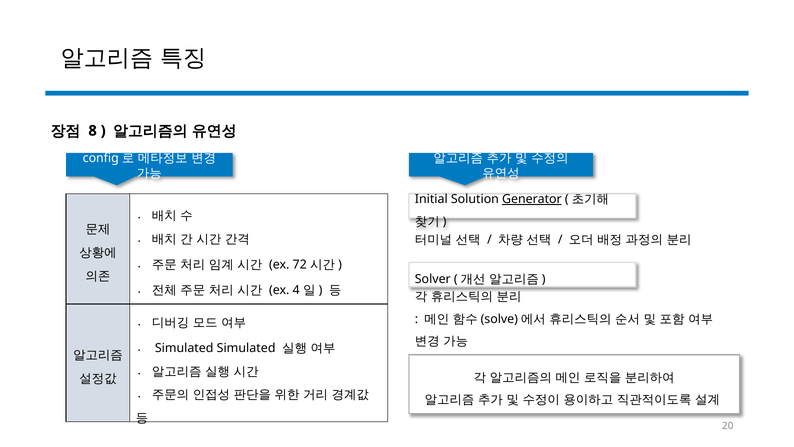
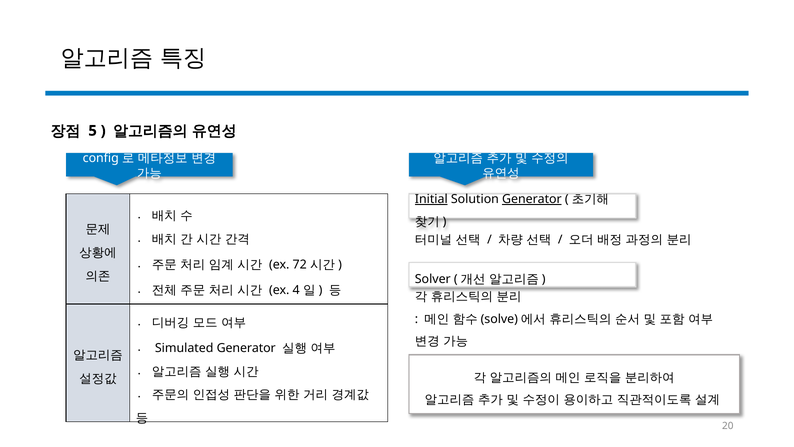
8: 8 -> 5
Initial underline: none -> present
Simulated Simulated: Simulated -> Generator
